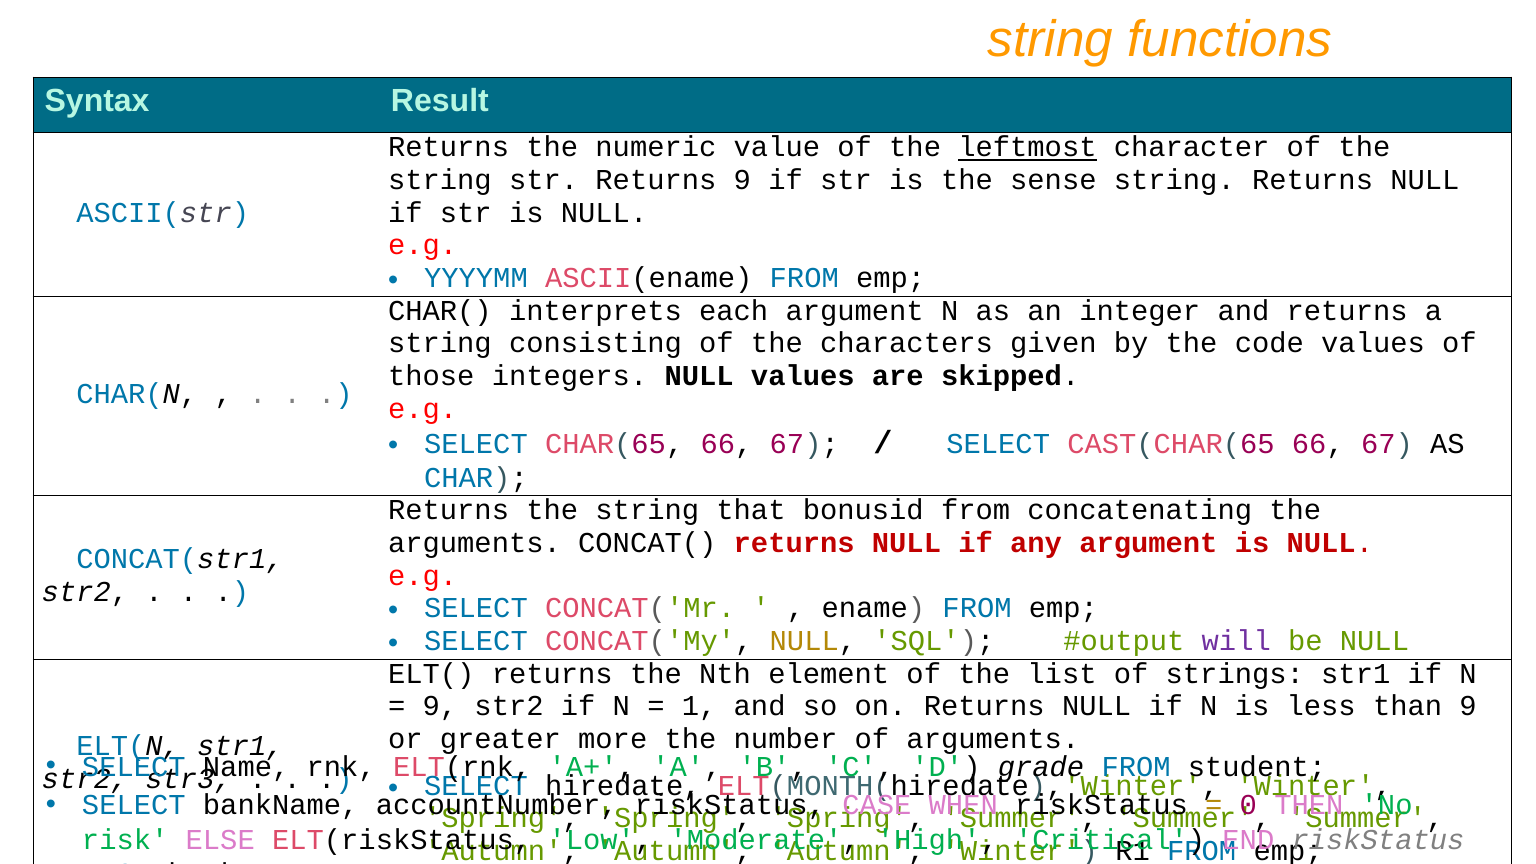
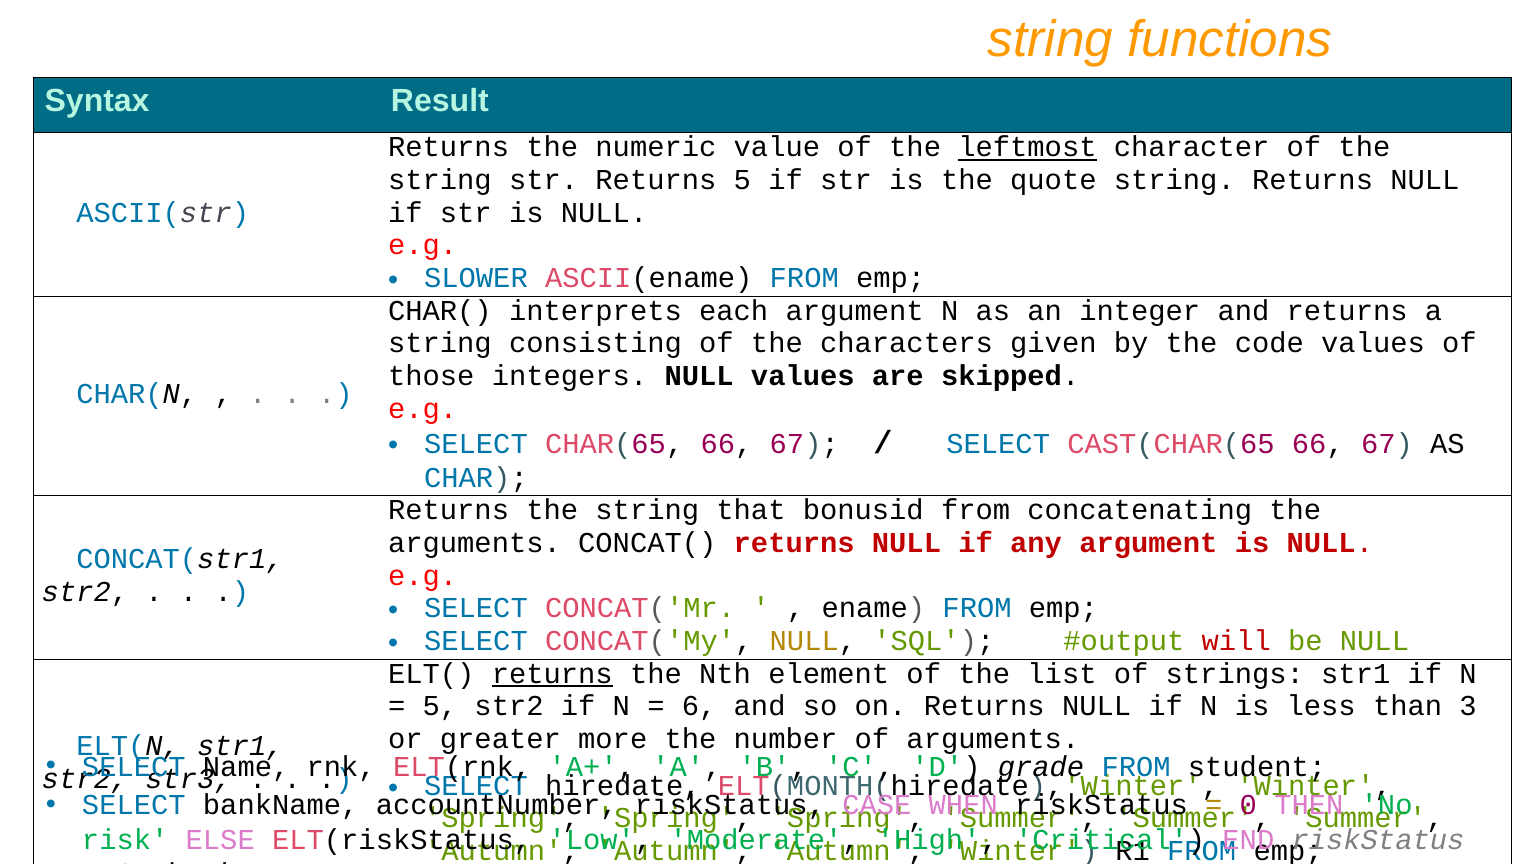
Returns 9: 9 -> 5
sense: sense -> quote
YYYYMM: YYYYMM -> SLOWER
will colour: purple -> red
returns at (552, 674) underline: none -> present
9 at (440, 706): 9 -> 5
1: 1 -> 6
than 9: 9 -> 3
